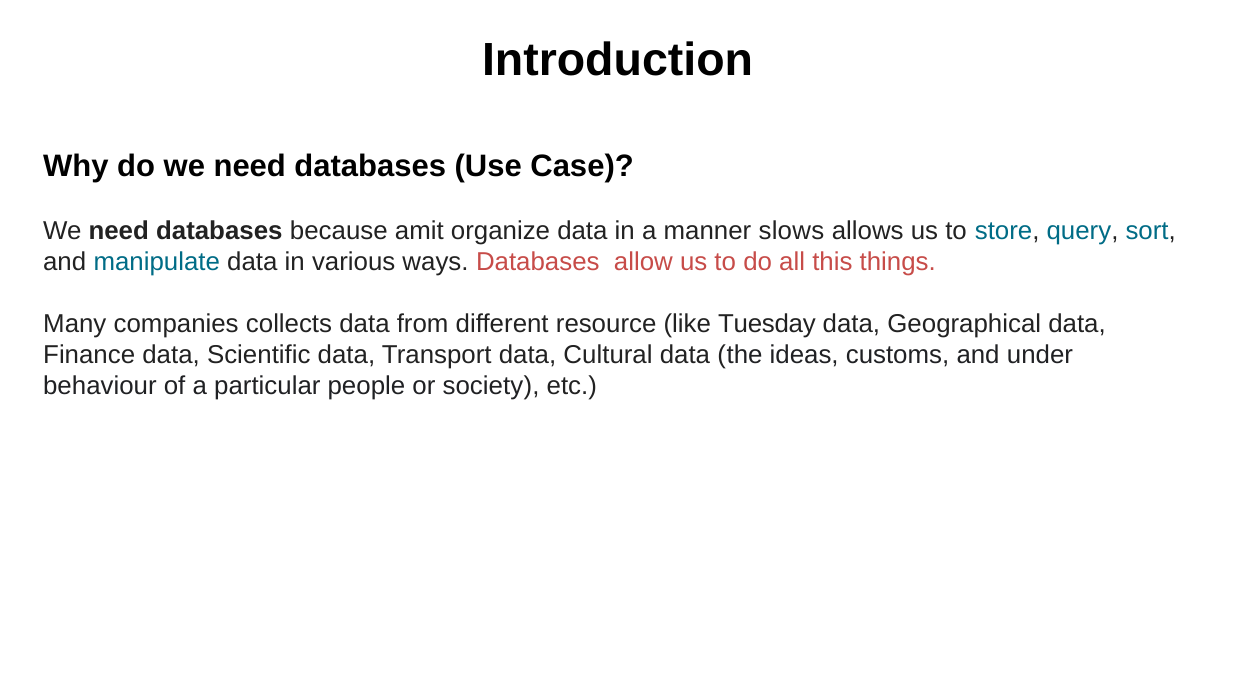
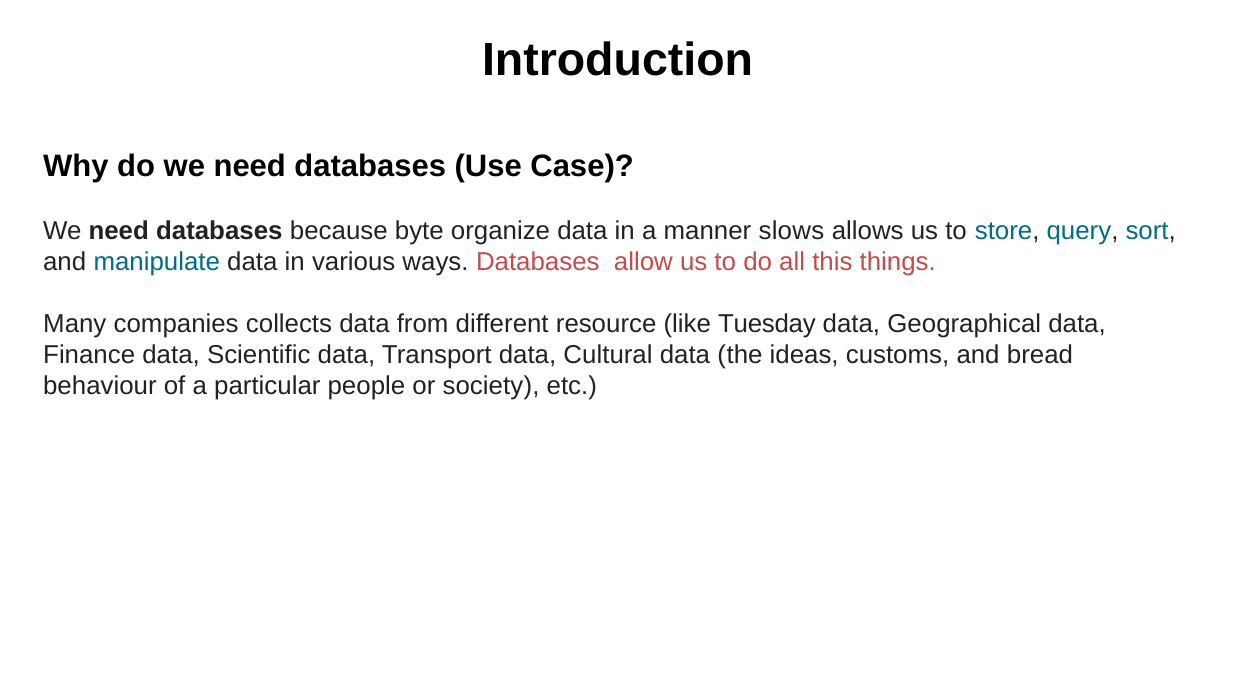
amit: amit -> byte
under: under -> bread
